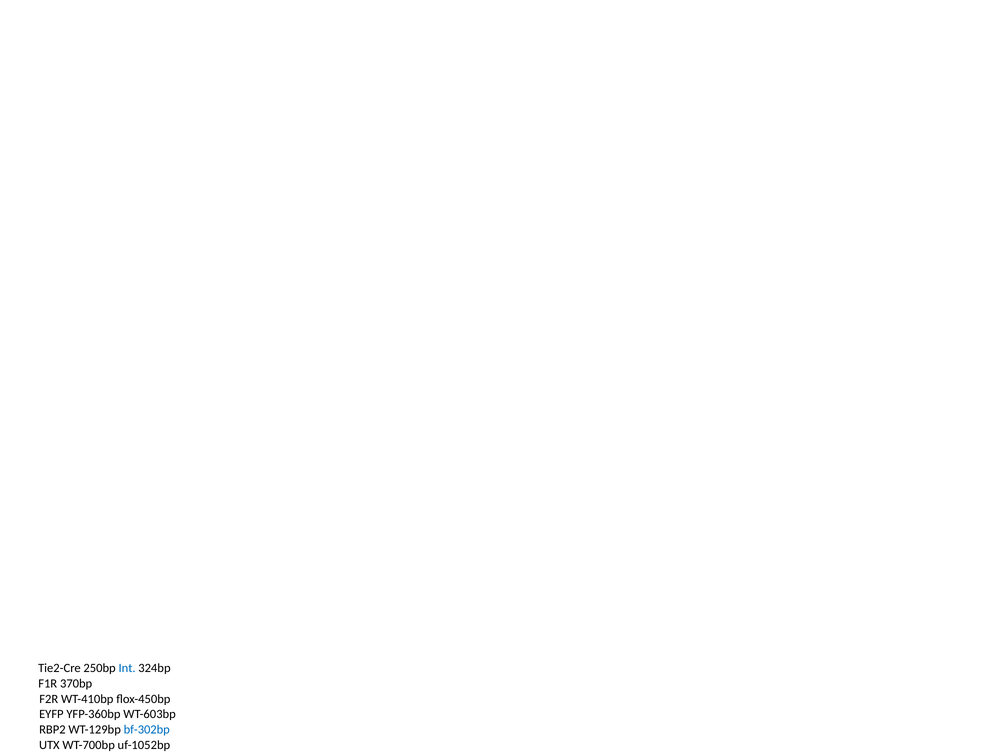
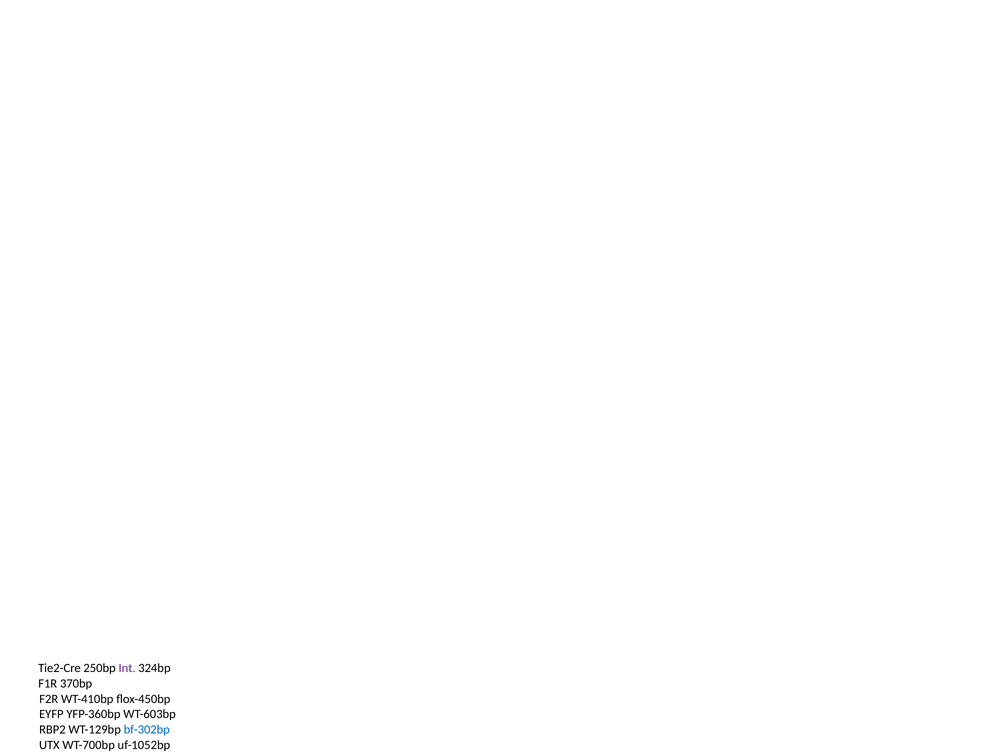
Int colour: blue -> purple
